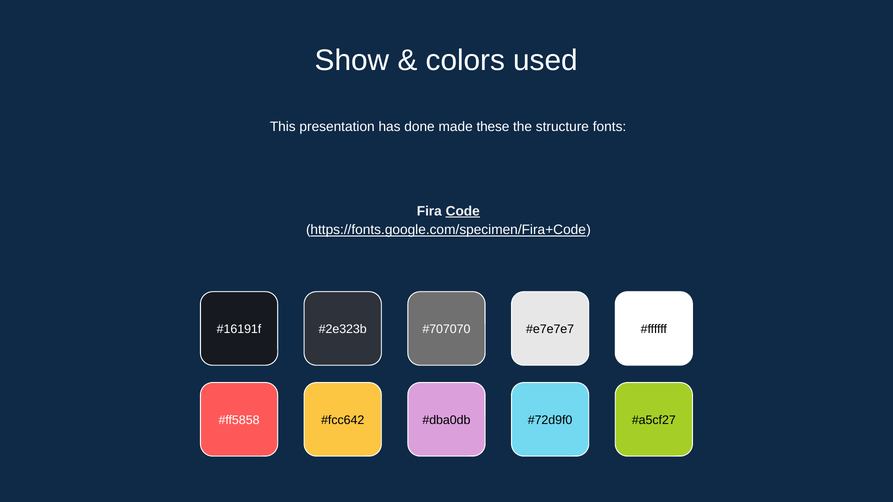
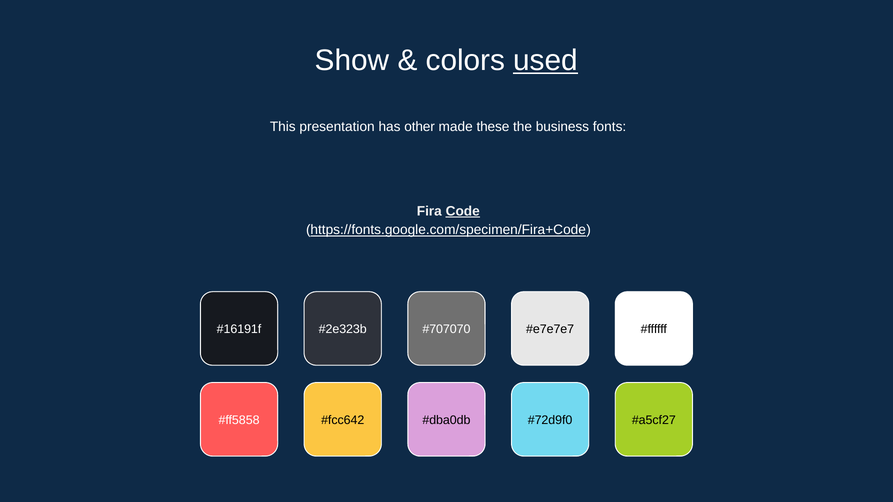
used underline: none -> present
done: done -> other
structure: structure -> business
